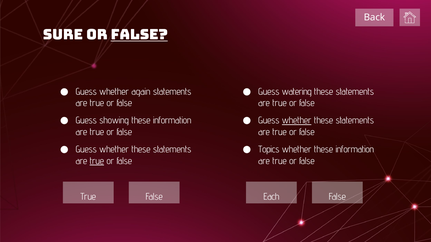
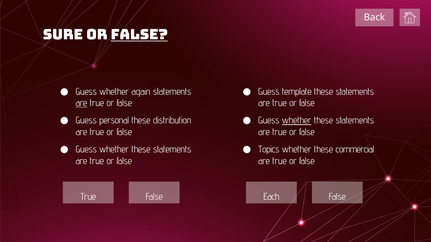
watering: watering -> template
are at (81, 103) underline: none -> present
showing: showing -> personal
information at (172, 121): information -> distribution
whether these information: information -> commercial
true at (97, 161) underline: present -> none
